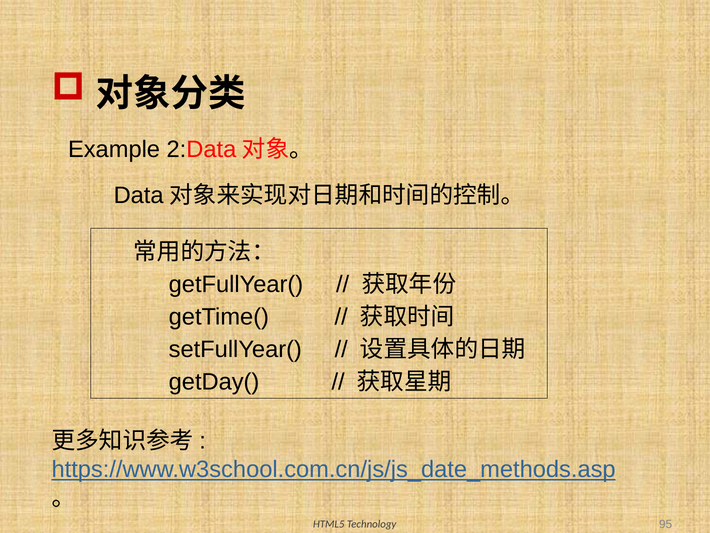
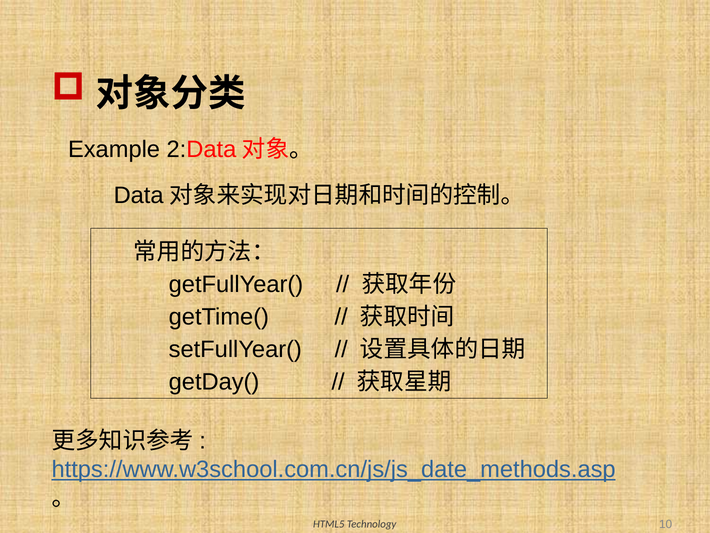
95: 95 -> 10
